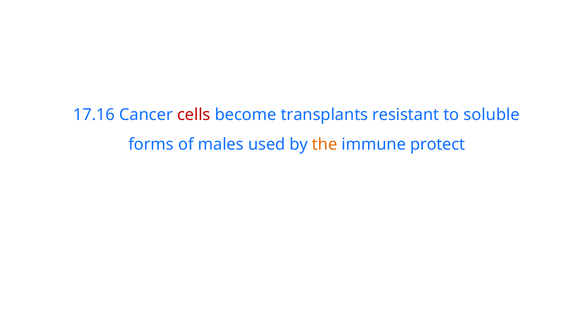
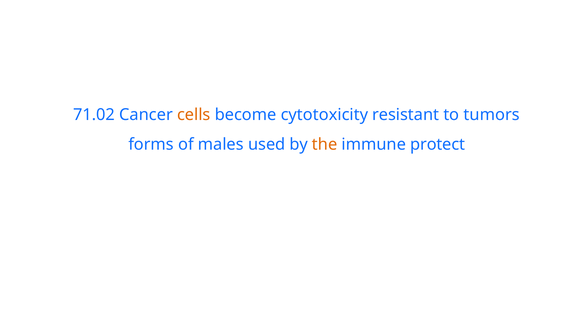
17.16: 17.16 -> 71.02
cells colour: red -> orange
transplants: transplants -> cytotoxicity
soluble: soluble -> tumors
